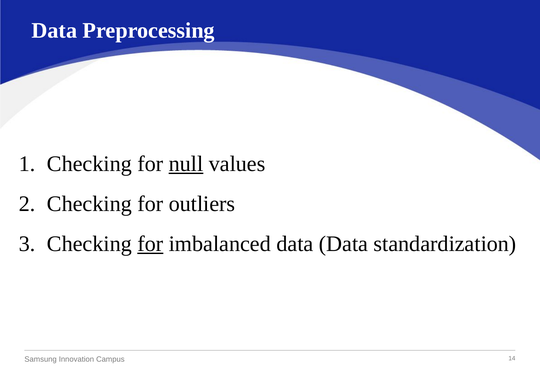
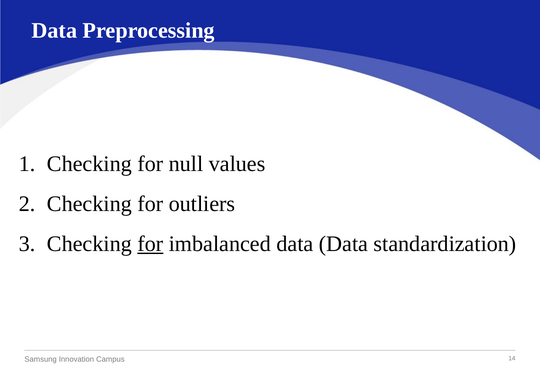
null underline: present -> none
